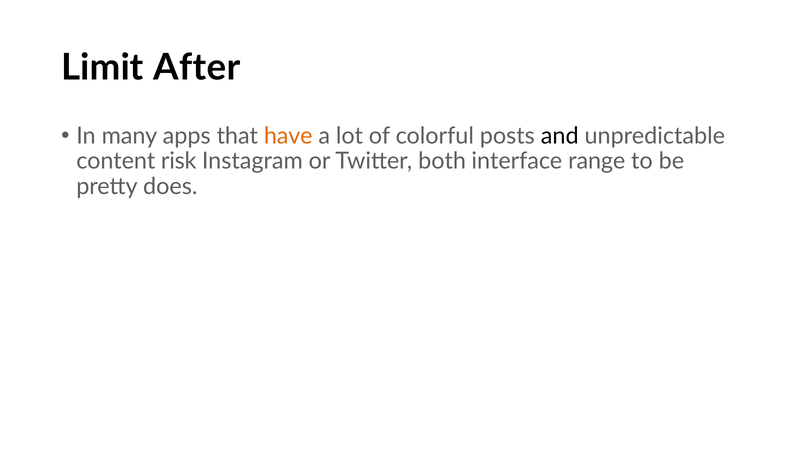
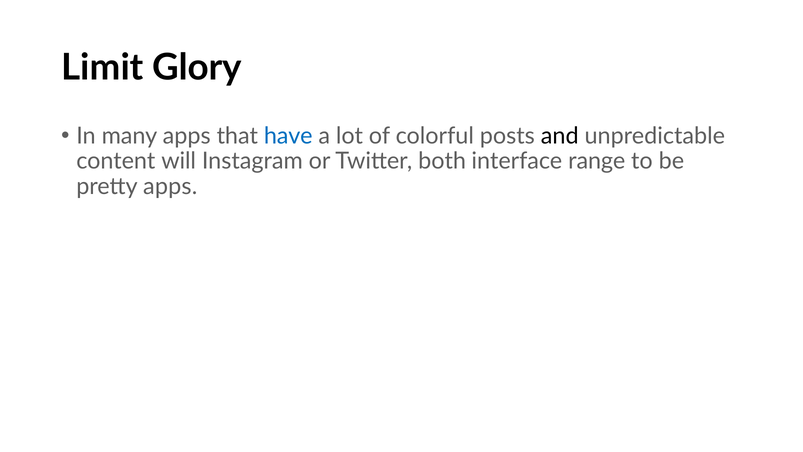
After: After -> Glory
have colour: orange -> blue
risk: risk -> will
pretty does: does -> apps
